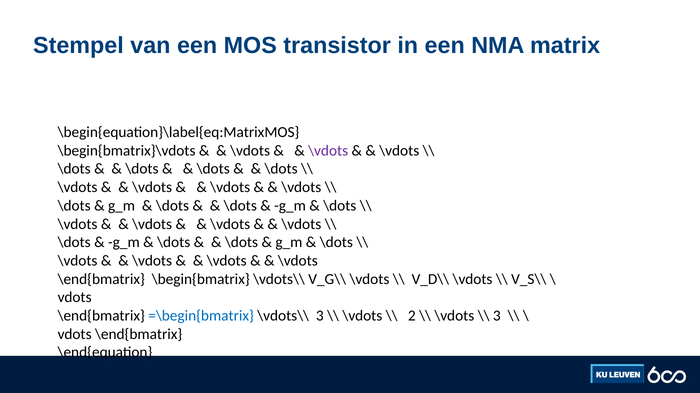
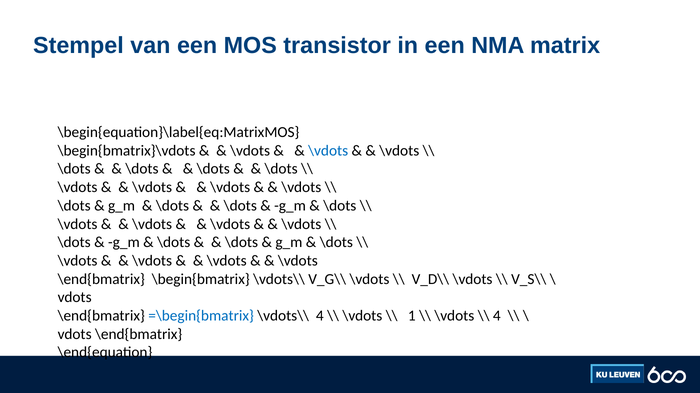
\vdots at (328, 151) colour: purple -> blue
\vdots\\ 3: 3 -> 4
2: 2 -> 1
3 at (497, 316): 3 -> 4
